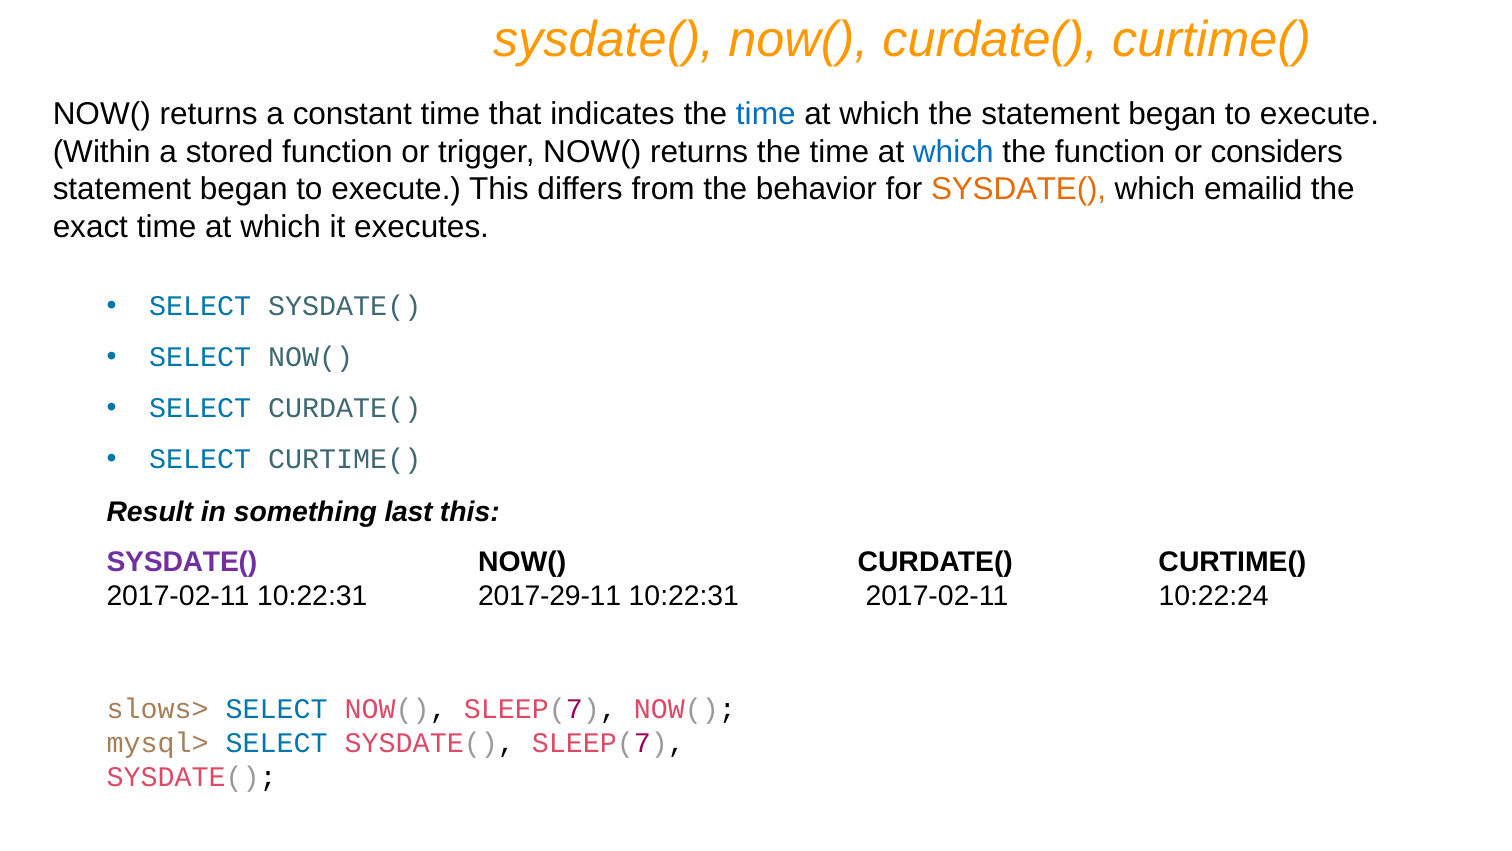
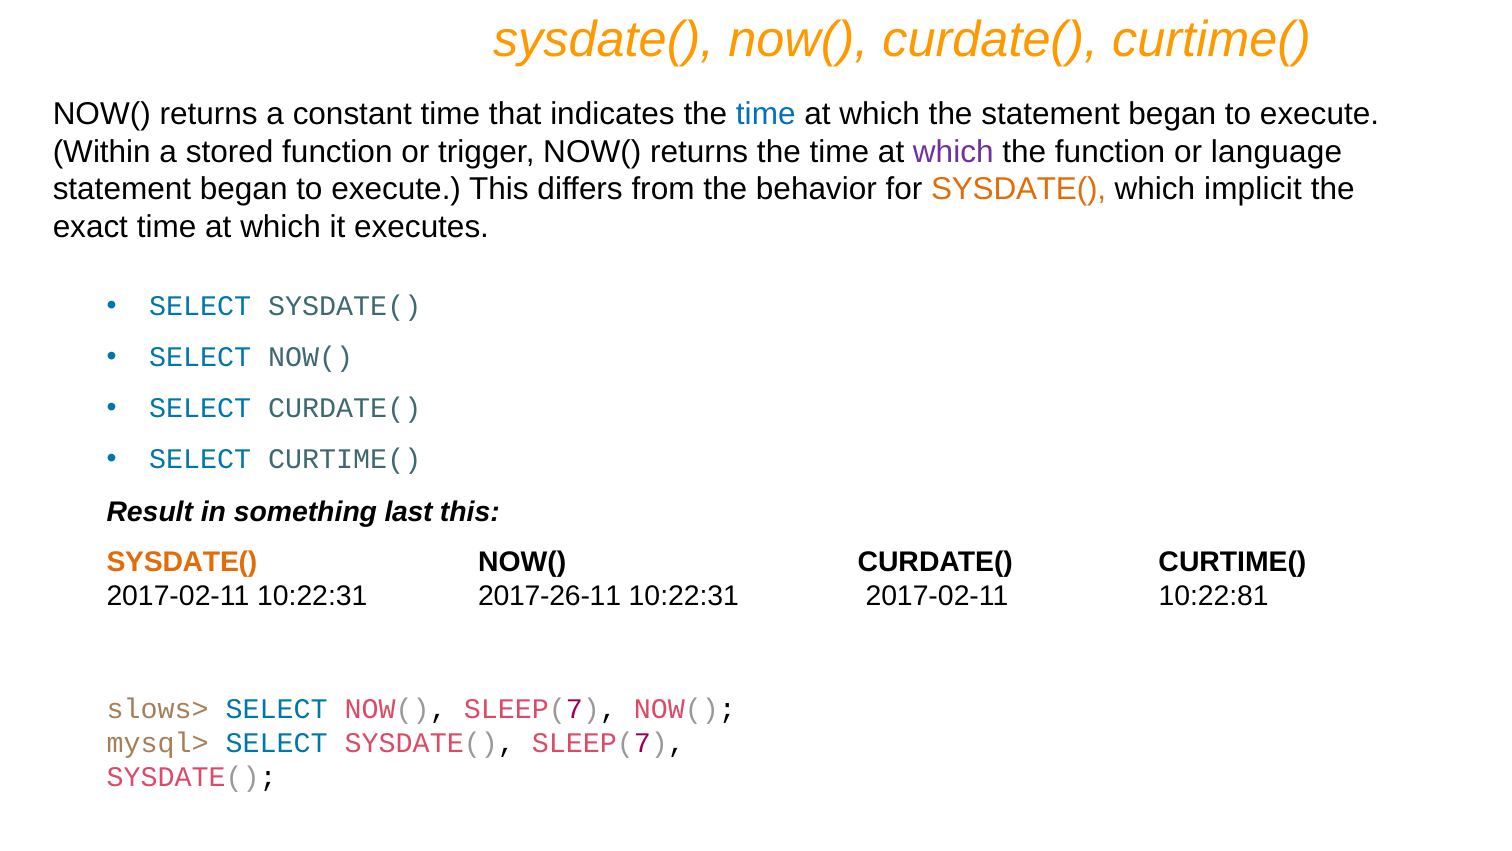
which at (953, 152) colour: blue -> purple
considers: considers -> language
emailid: emailid -> implicit
SYSDATE( at (182, 561) colour: purple -> orange
2017-29-11: 2017-29-11 -> 2017-26-11
10:22:24: 10:22:24 -> 10:22:81
